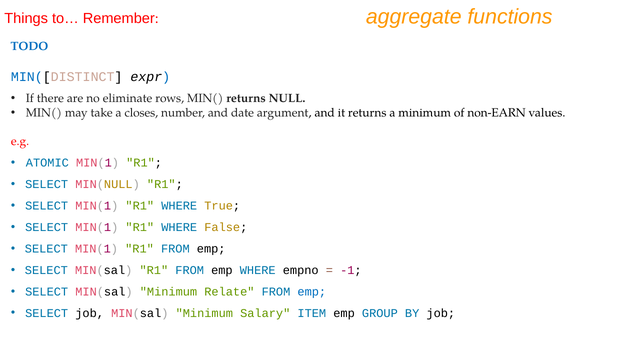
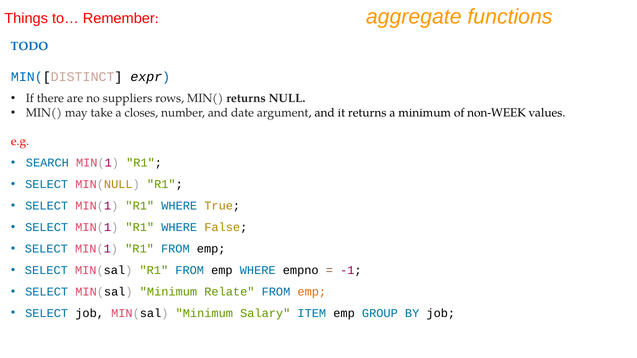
eliminate: eliminate -> suppliers
non-EARN: non-EARN -> non-WEEK
ATOMIC: ATOMIC -> SEARCH
emp at (312, 292) colour: blue -> orange
